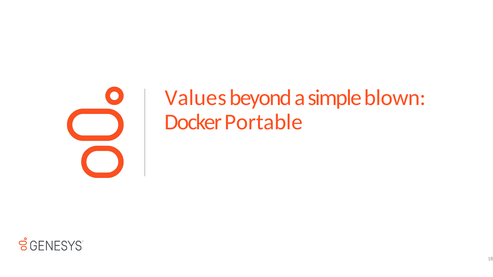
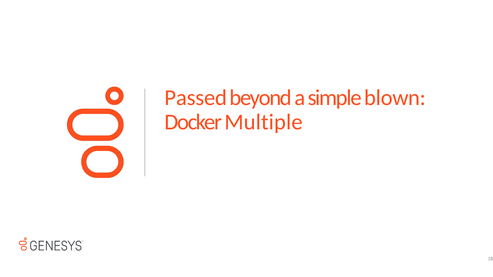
Values: Values -> Passed
Portable: Portable -> Multiple
